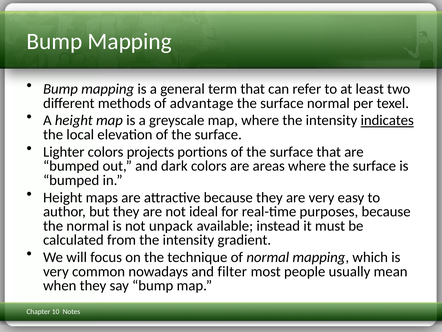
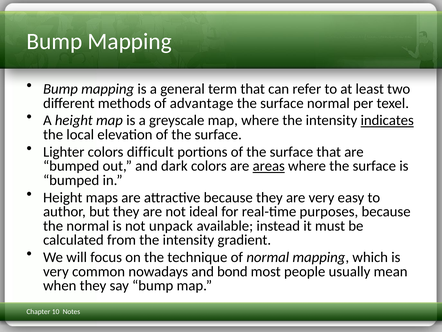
projects: projects -> difficult
areas underline: none -> present
filter: filter -> bond
